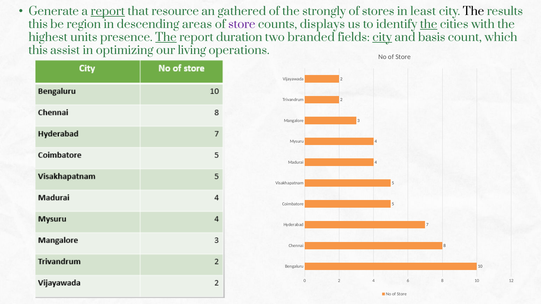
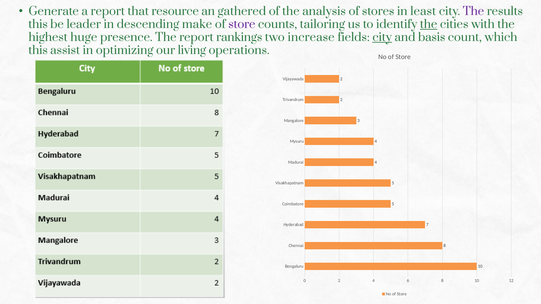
report at (108, 12) underline: present -> none
strongly: strongly -> analysis
The at (473, 12) colour: black -> purple
region: region -> leader
areas: areas -> make
displays: displays -> tailoring
units: units -> huge
The at (166, 38) underline: present -> none
duration: duration -> rankings
branded: branded -> increase
